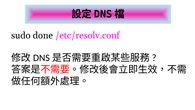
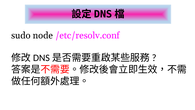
done: done -> node
